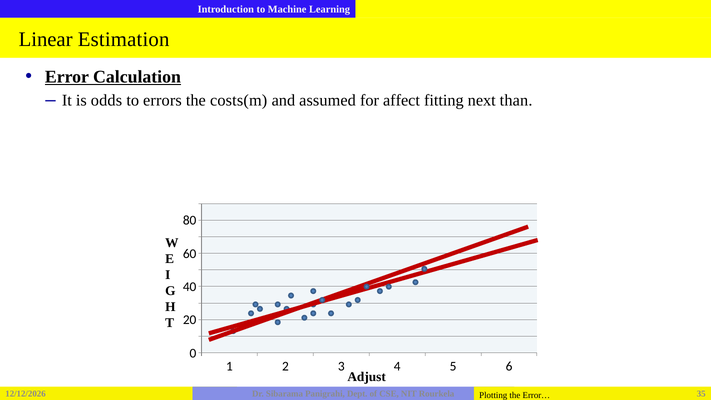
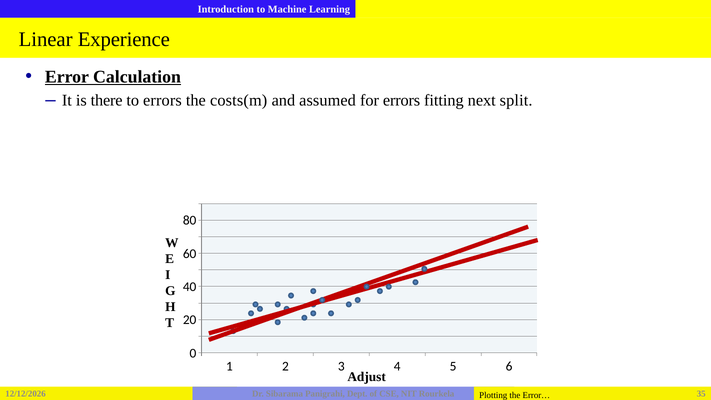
Estimation: Estimation -> Experience
odds: odds -> there
for affect: affect -> errors
than: than -> split
